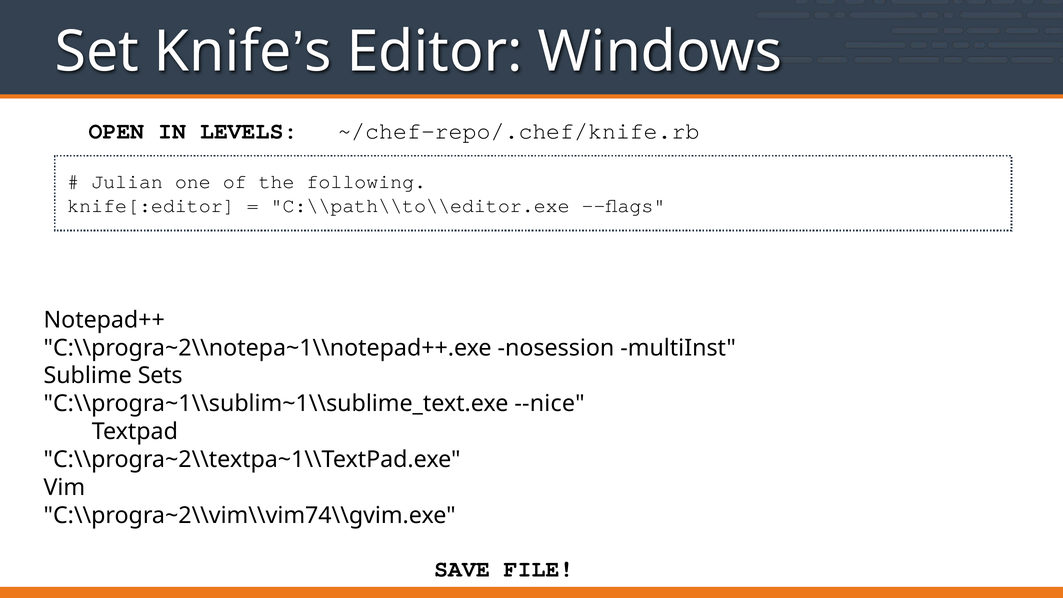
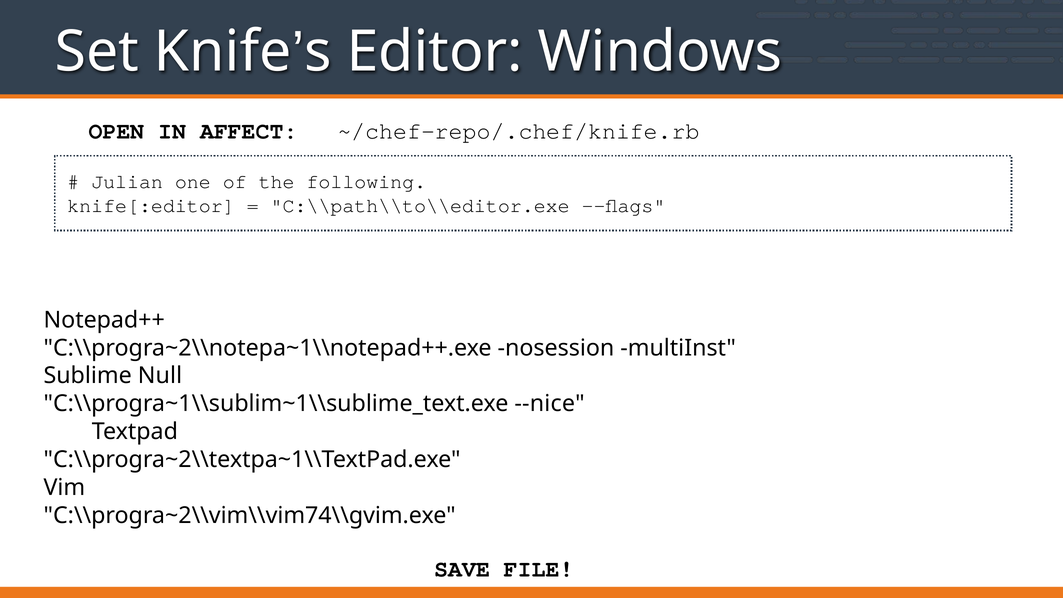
LEVELS: LEVELS -> AFFECT
Sets: Sets -> Null
